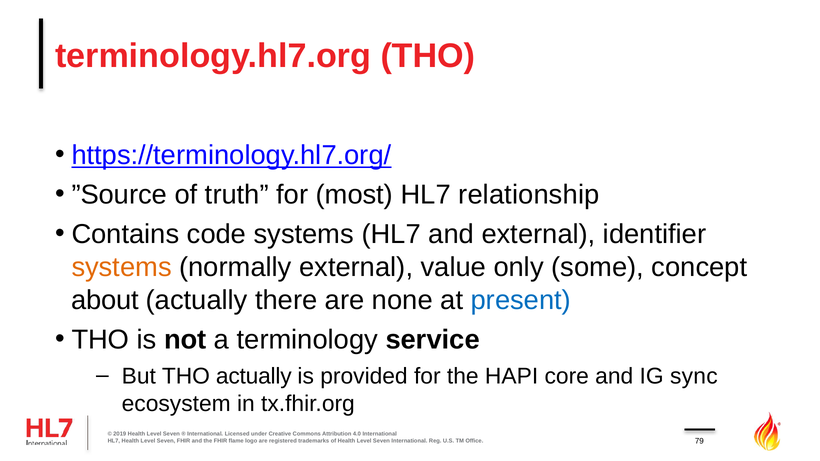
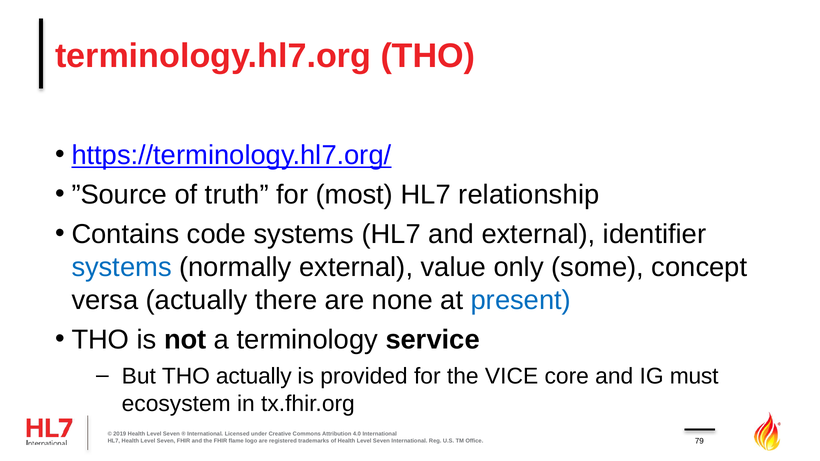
systems at (122, 267) colour: orange -> blue
about: about -> versa
HAPI: HAPI -> VICE
sync: sync -> must
